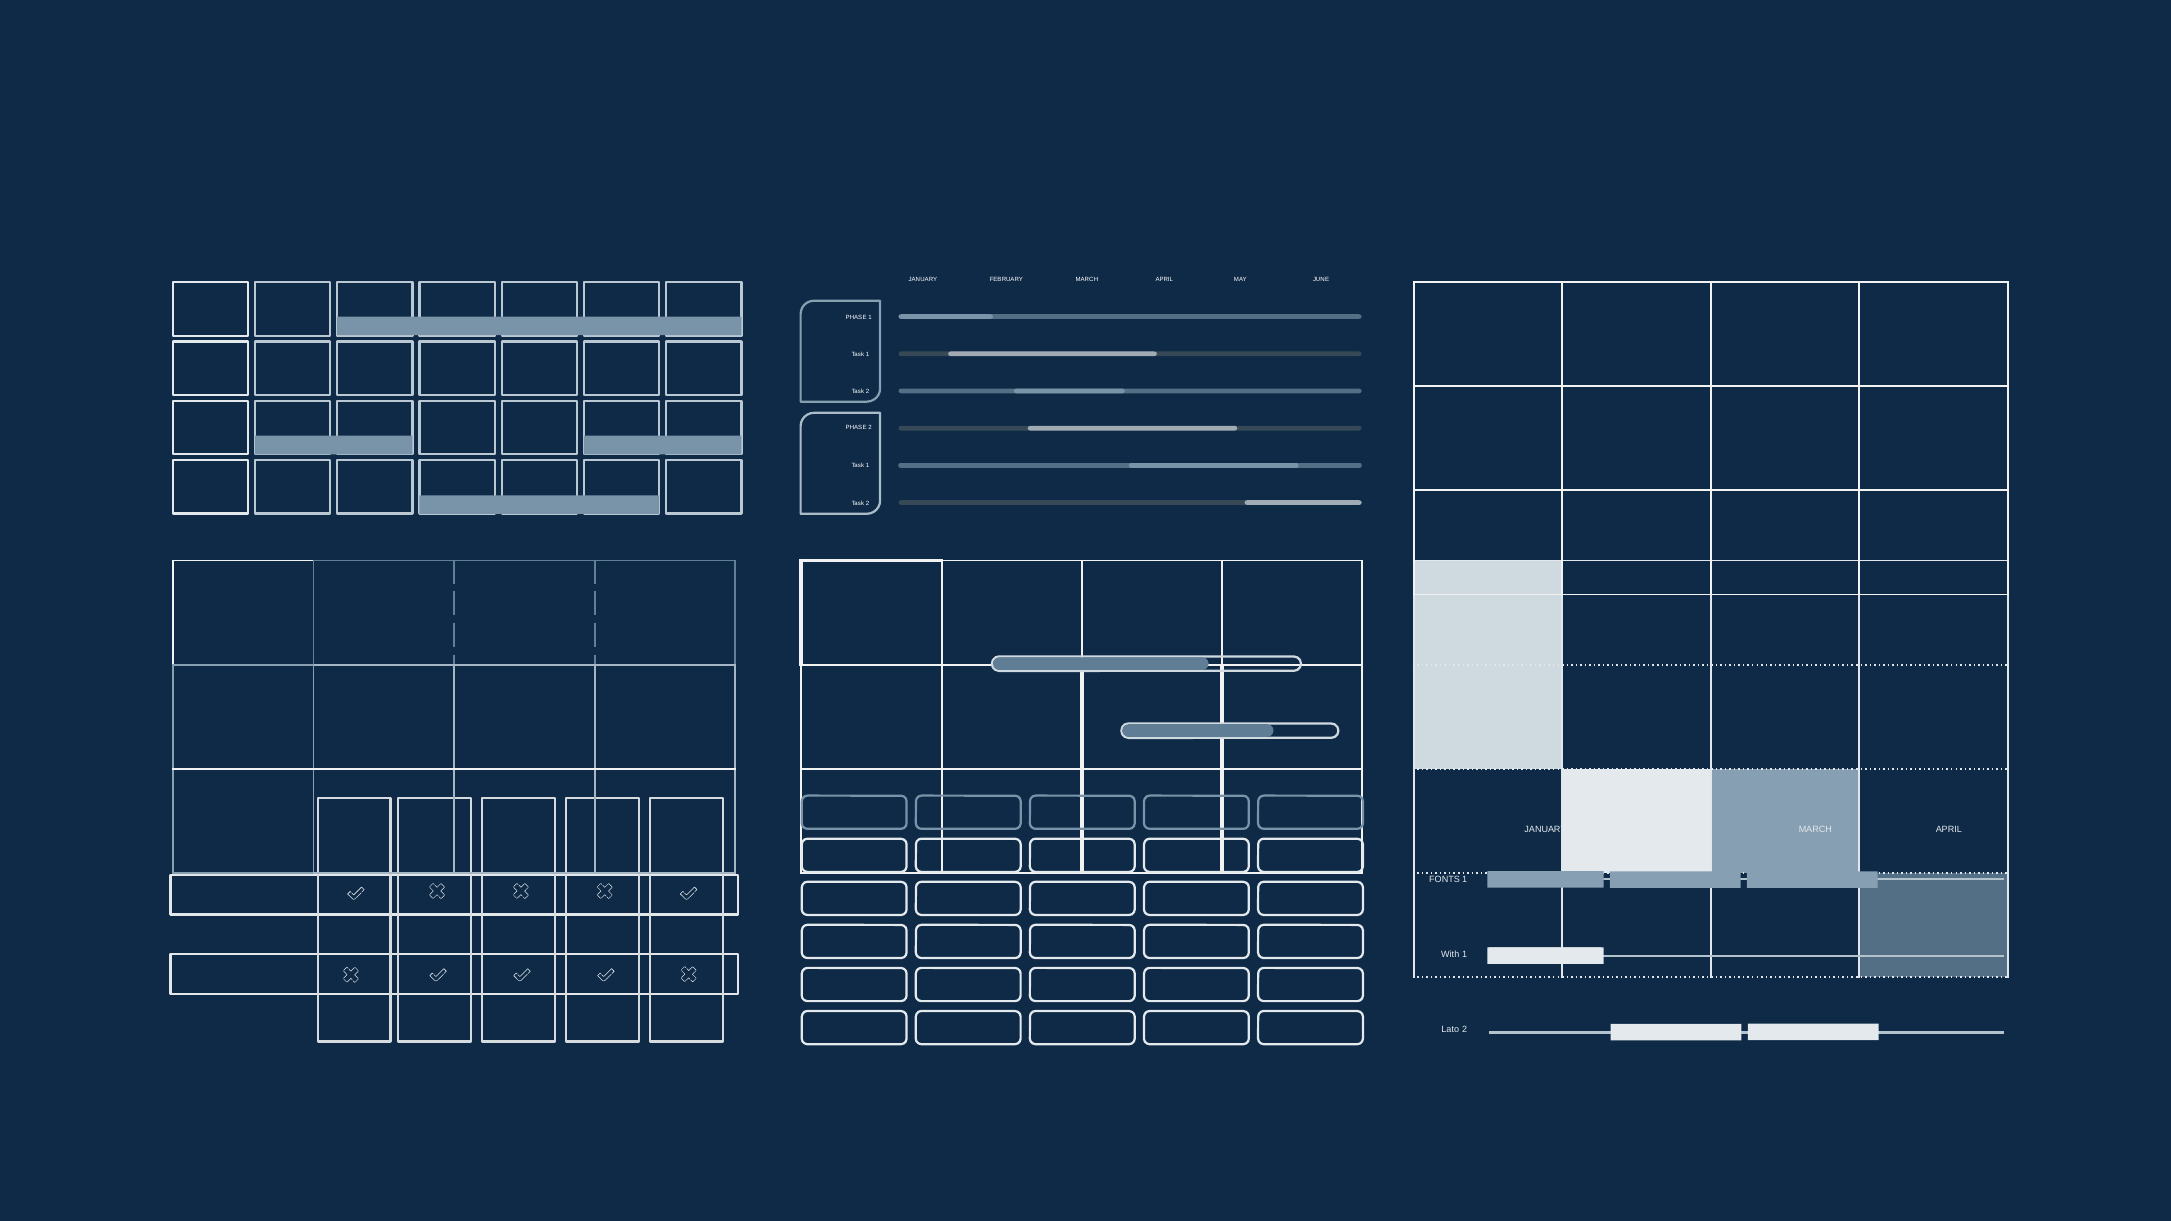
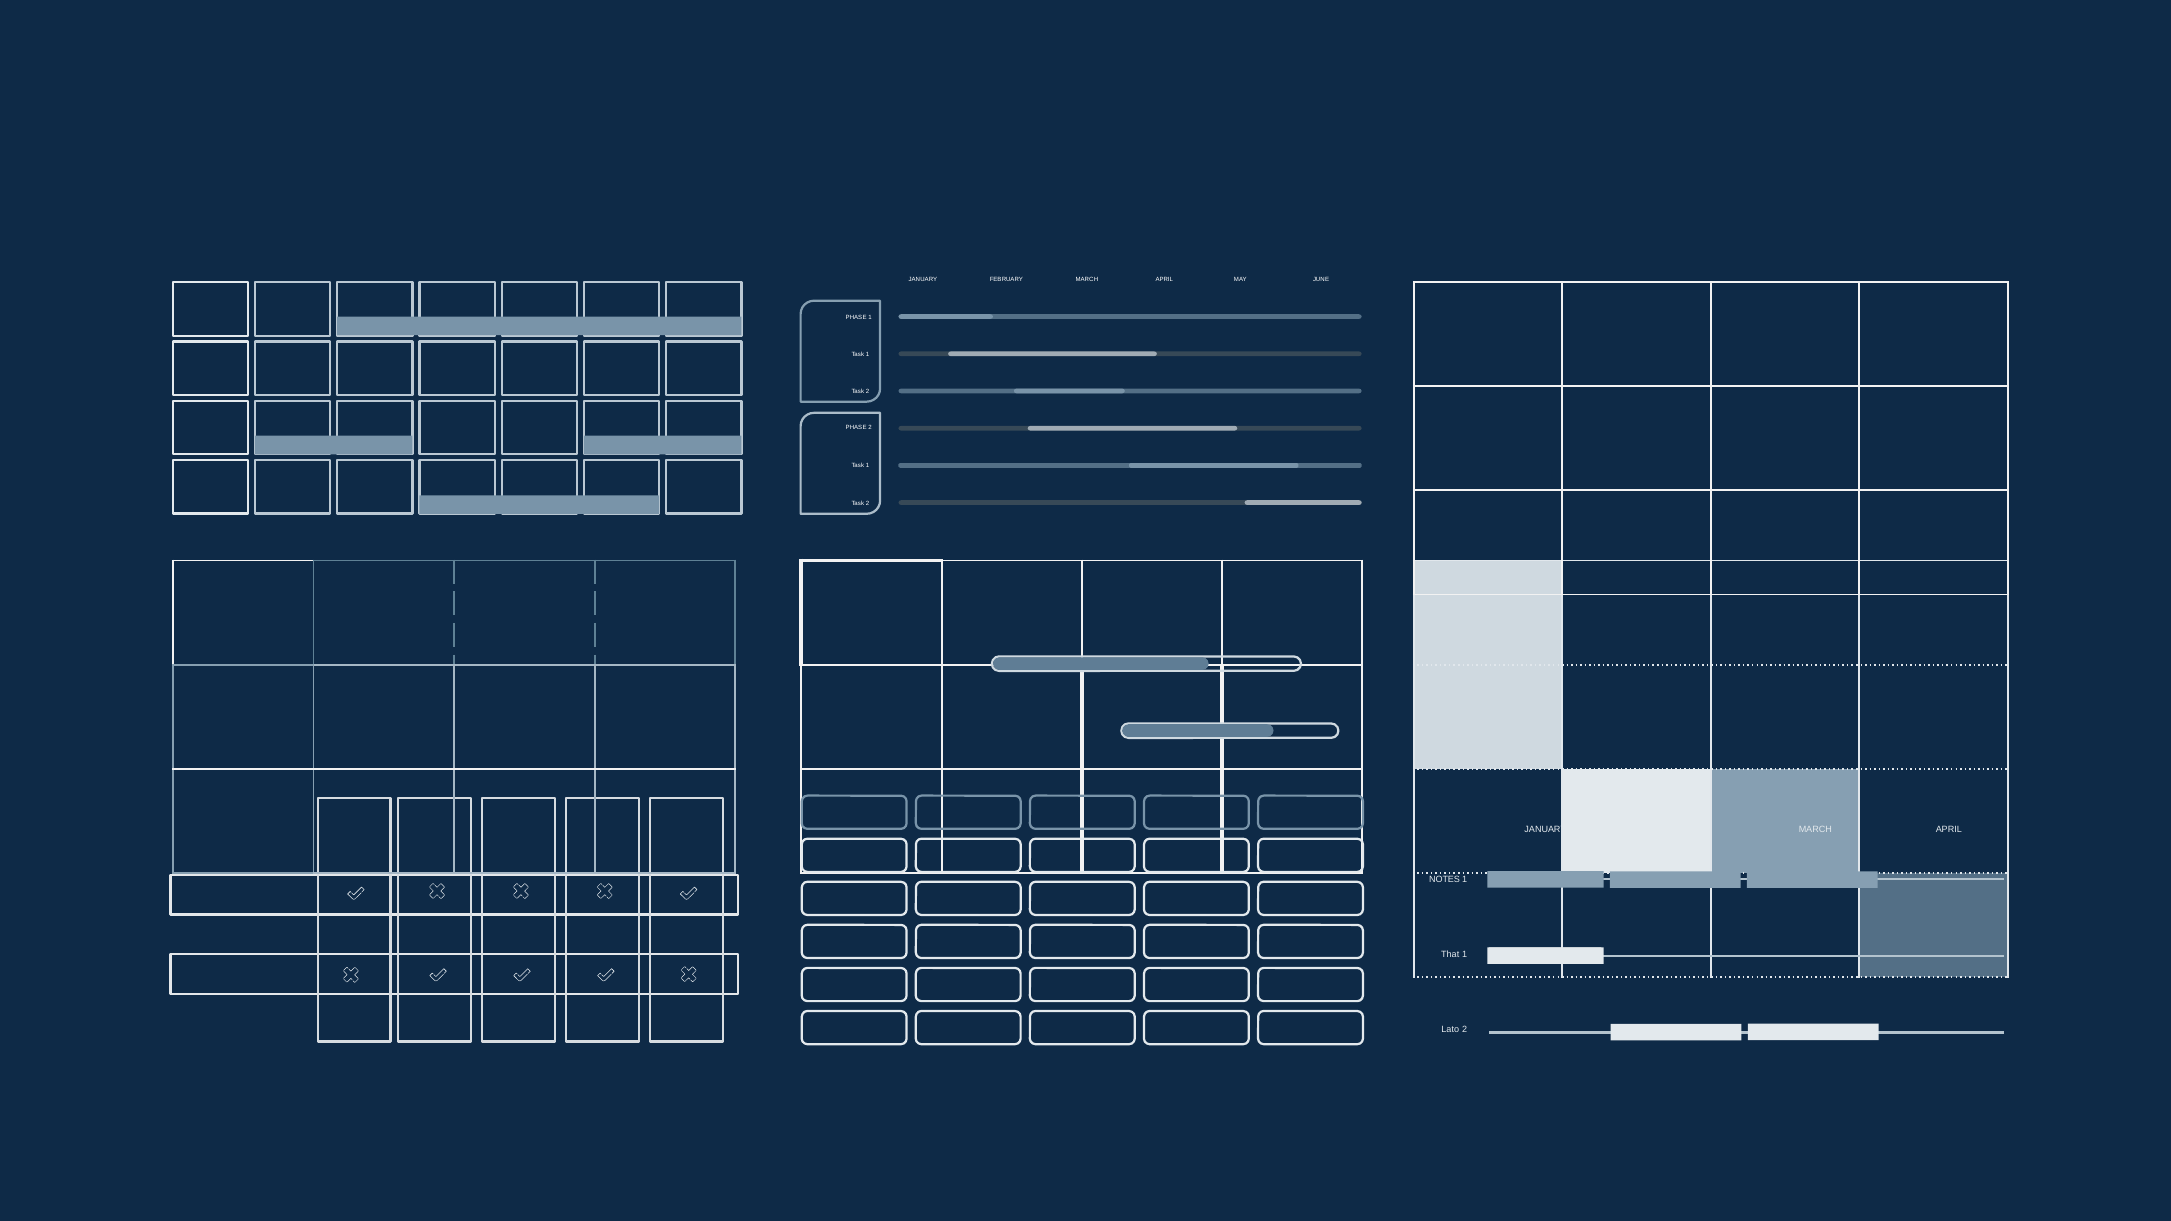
FONTS: FONTS -> NOTES
With: With -> That
